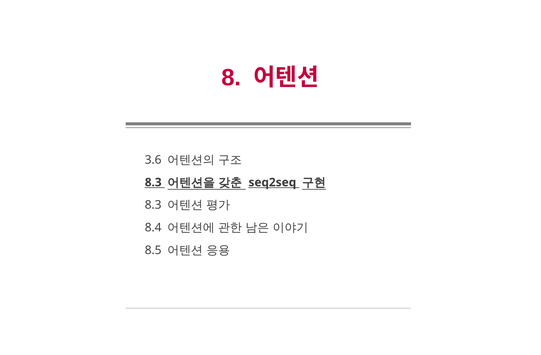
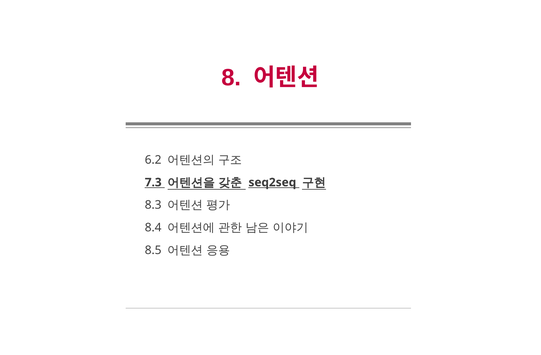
3.6: 3.6 -> 6.2
8.3 at (153, 183): 8.3 -> 7.3
